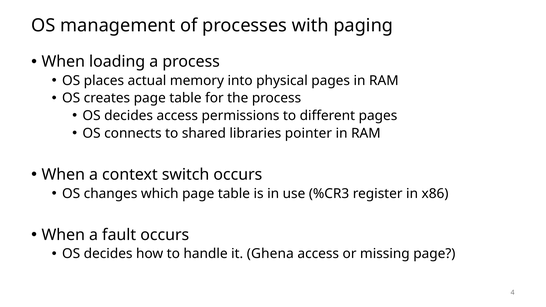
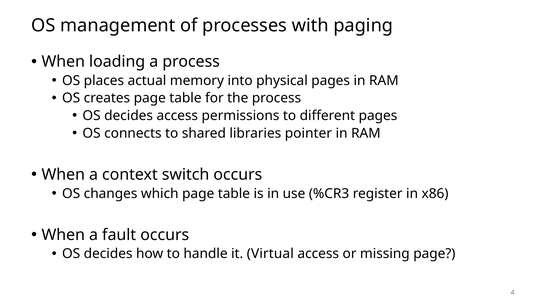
Ghena: Ghena -> Virtual
